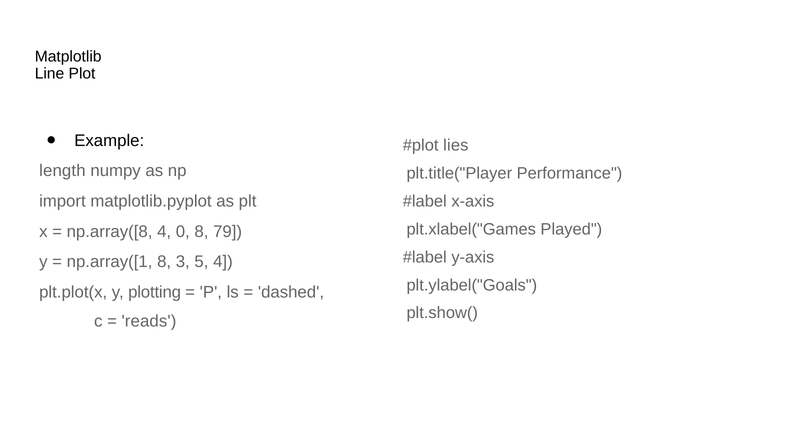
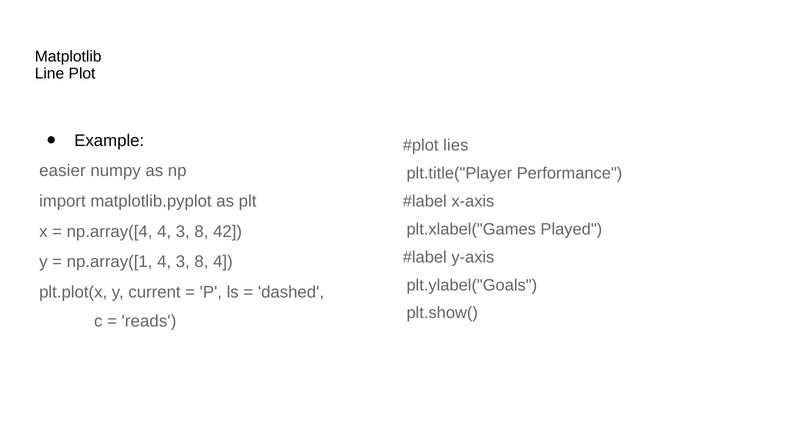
length: length -> easier
np.array([8: np.array([8 -> np.array([4
0 at (183, 232): 0 -> 3
79: 79 -> 42
np.array([1 8: 8 -> 4
5 at (201, 262): 5 -> 8
plotting: plotting -> current
